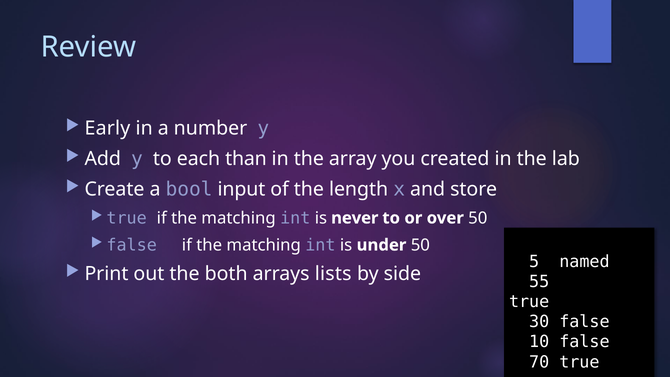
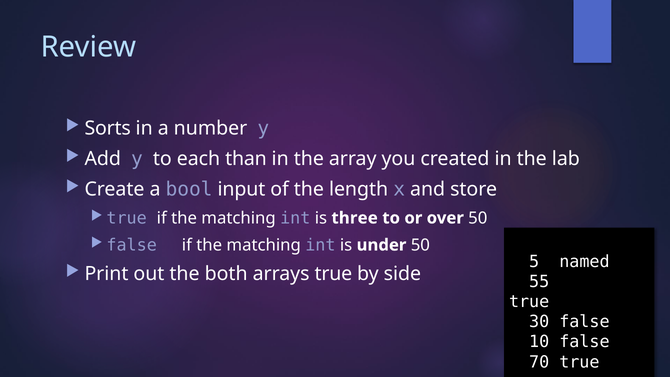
Early: Early -> Sorts
never: never -> three
arrays lists: lists -> true
